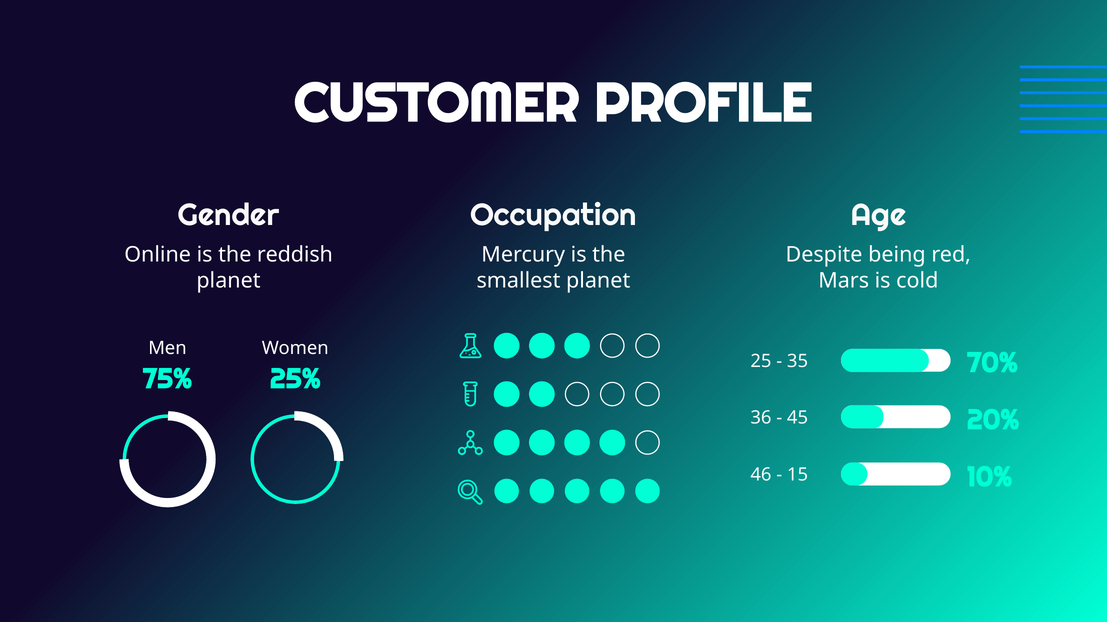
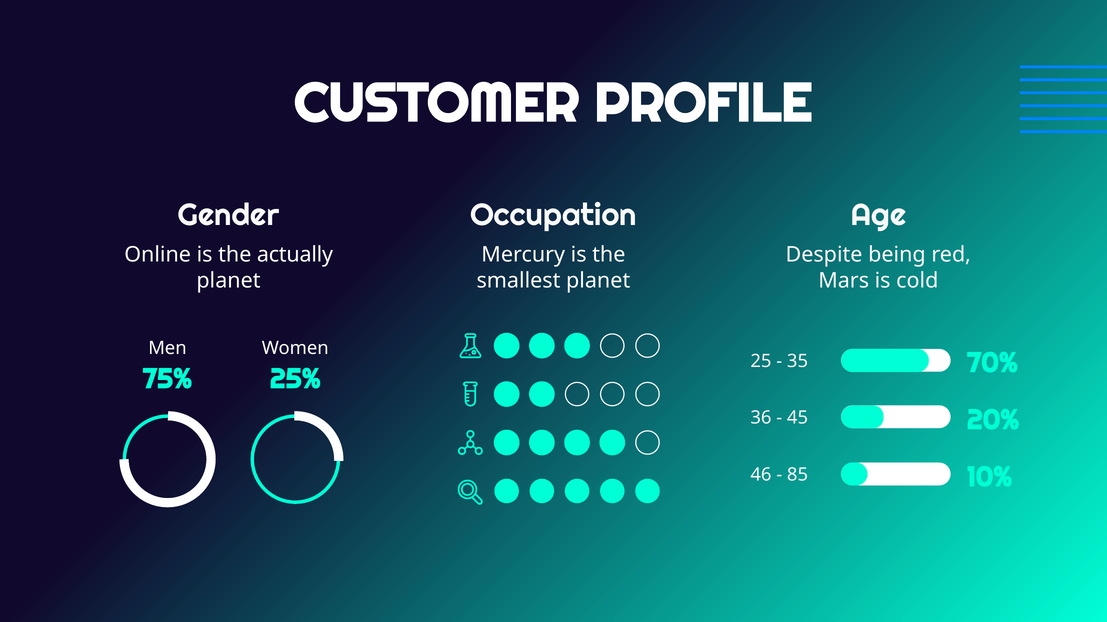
reddish: reddish -> actually
15: 15 -> 85
